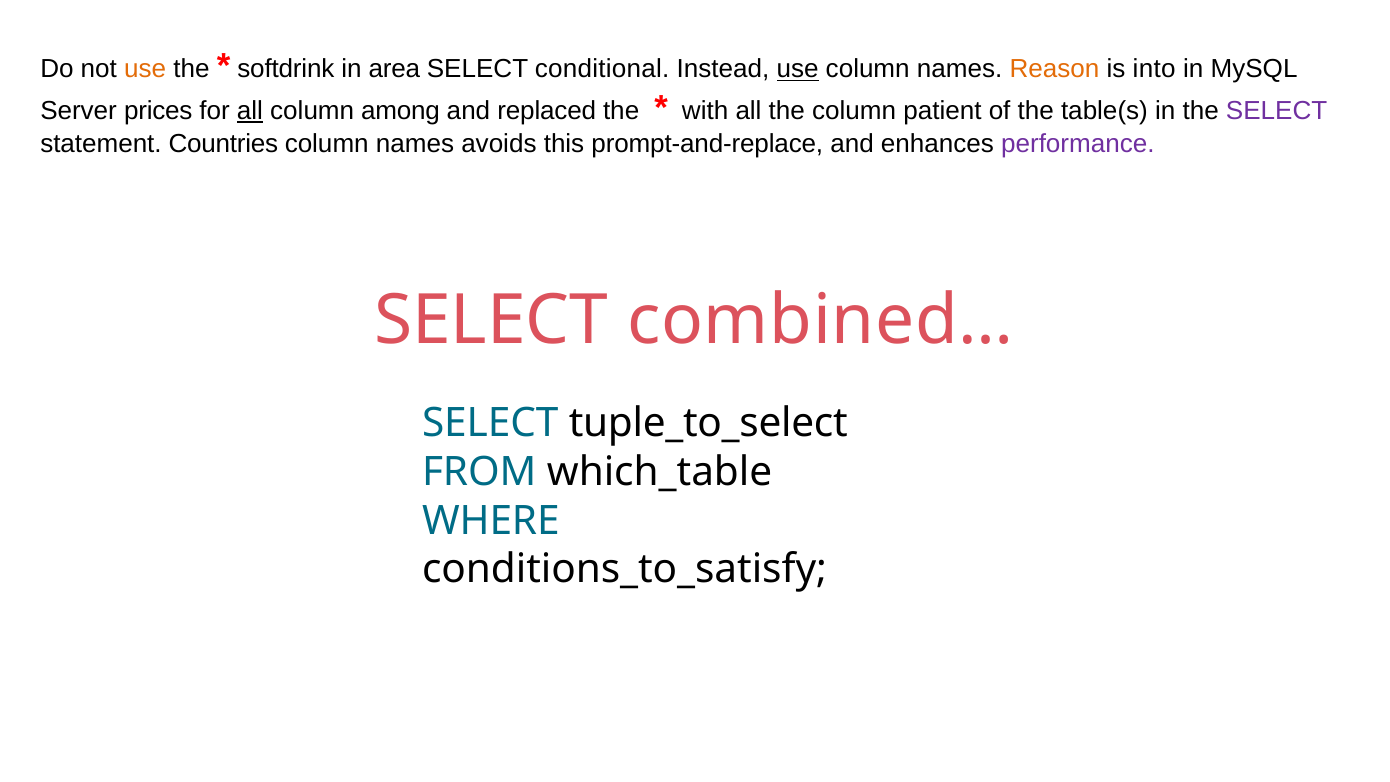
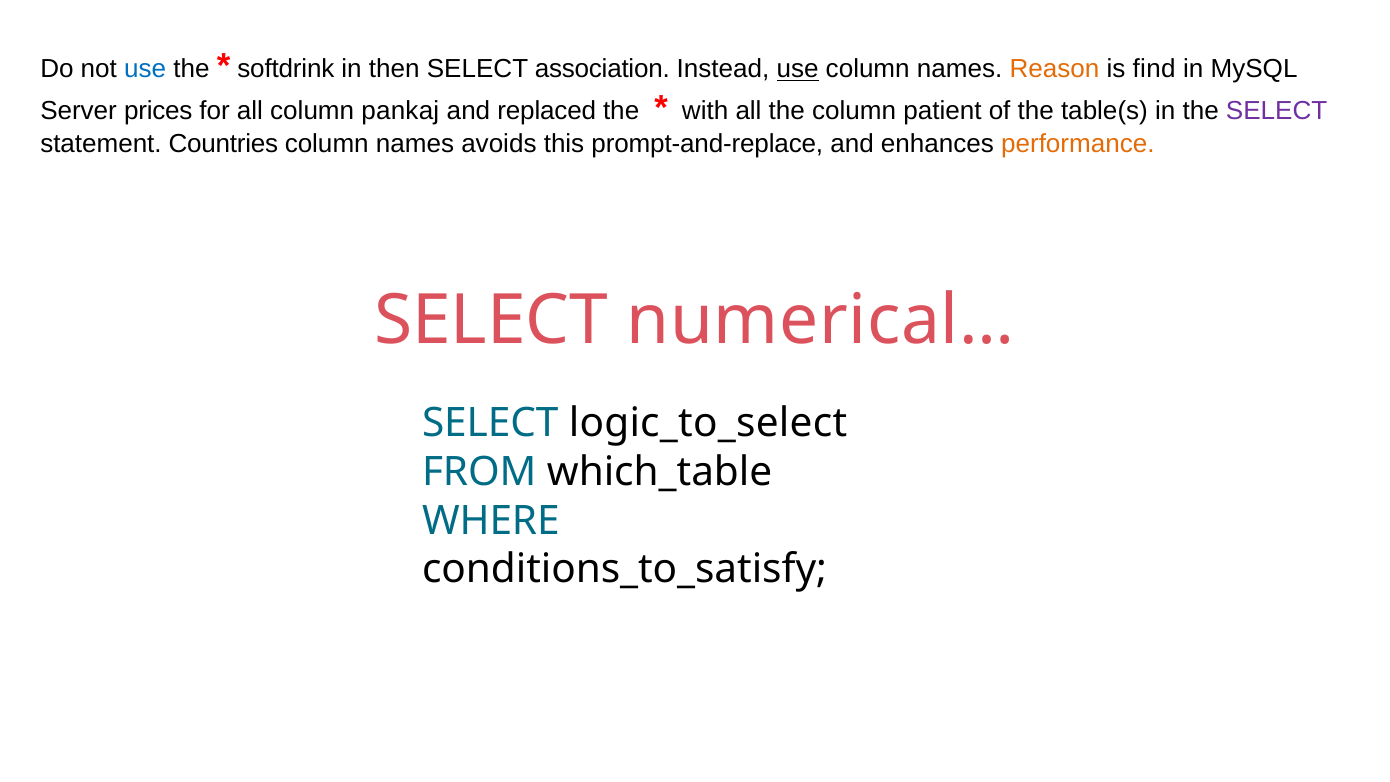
use at (145, 69) colour: orange -> blue
area: area -> then
conditional: conditional -> association
into: into -> find
all at (250, 111) underline: present -> none
among: among -> pankaj
performance colour: purple -> orange
combined…: combined… -> numerical…
tuple_to_select: tuple_to_select -> logic_to_select
